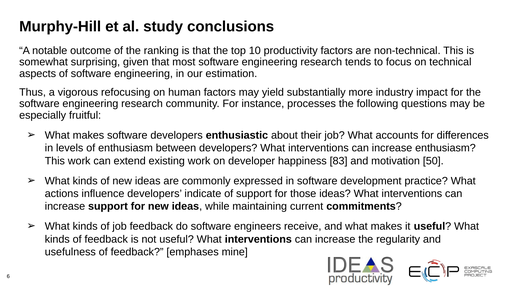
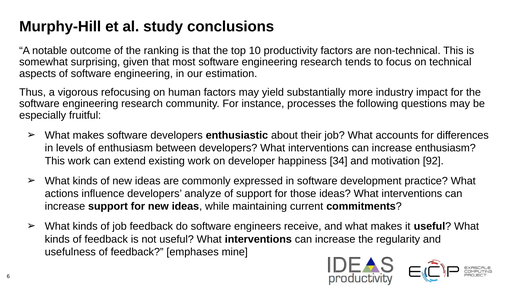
83: 83 -> 34
50: 50 -> 92
indicate: indicate -> analyze
